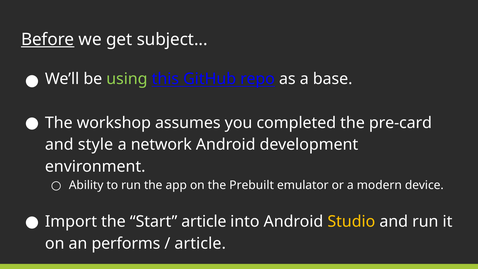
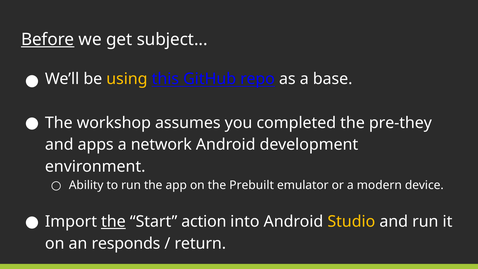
using colour: light green -> yellow
pre-card: pre-card -> pre-they
style: style -> apps
the at (113, 222) underline: none -> present
Start article: article -> action
performs: performs -> responds
article at (200, 244): article -> return
